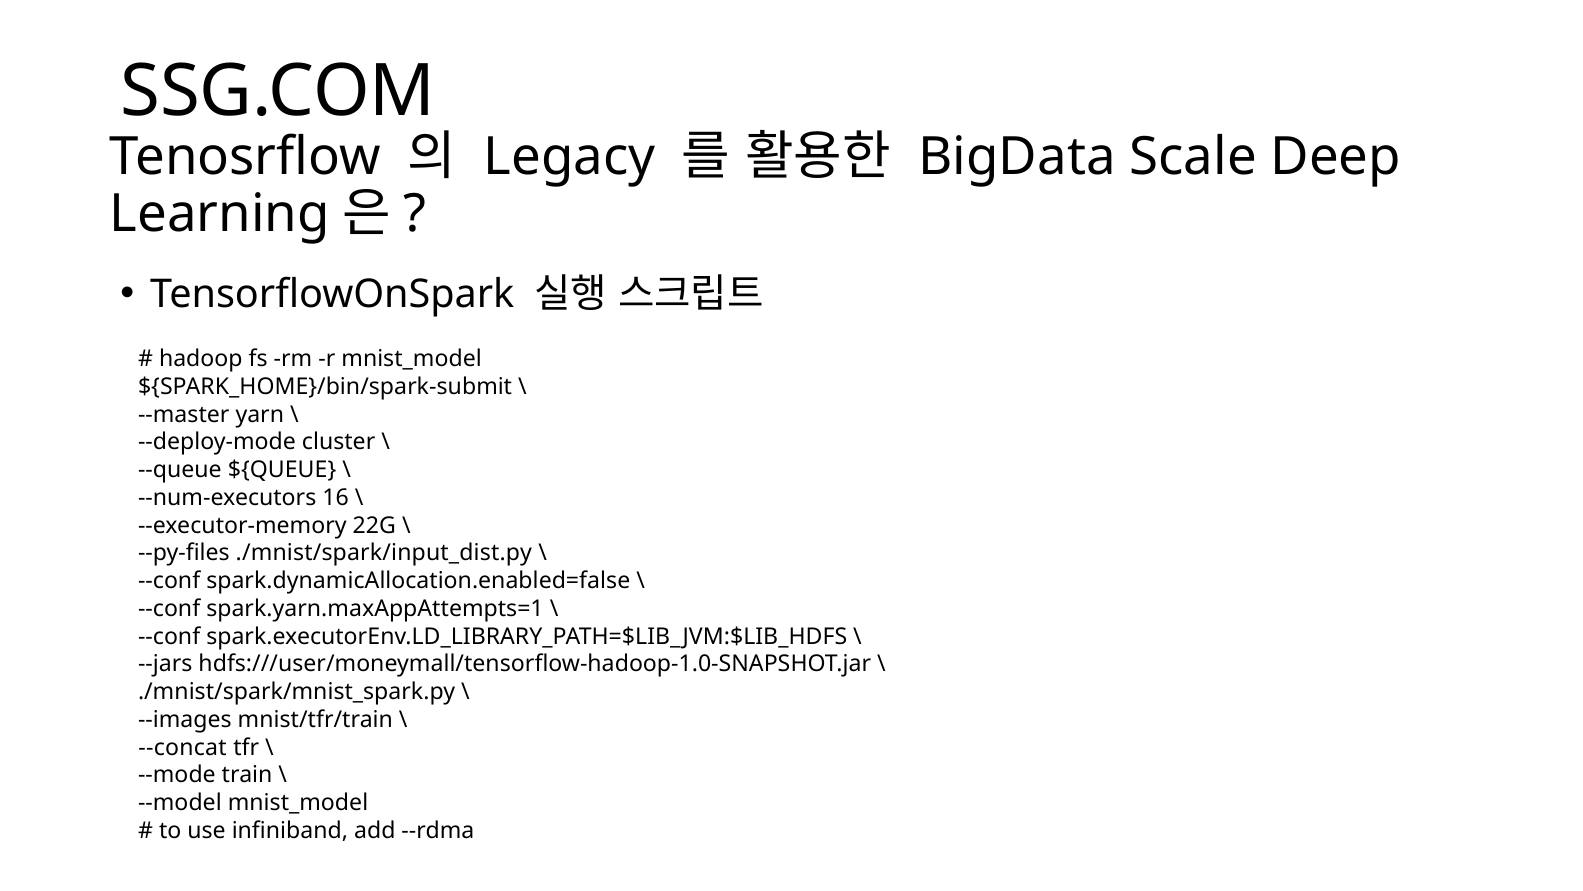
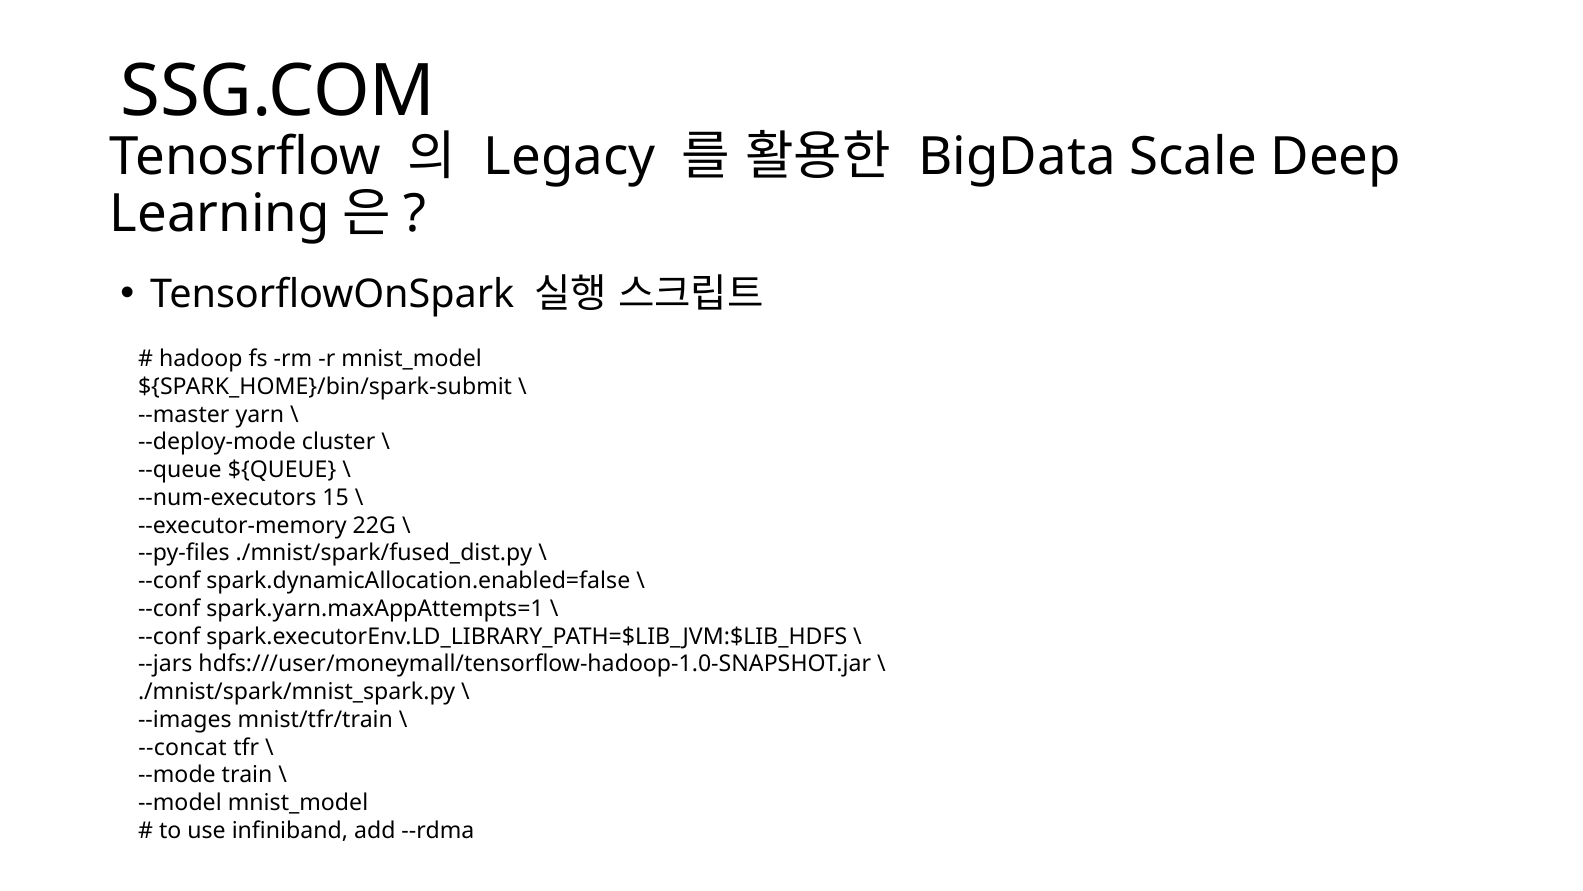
16: 16 -> 15
./mnist/spark/input_dist.py: ./mnist/spark/input_dist.py -> ./mnist/spark/fused_dist.py
